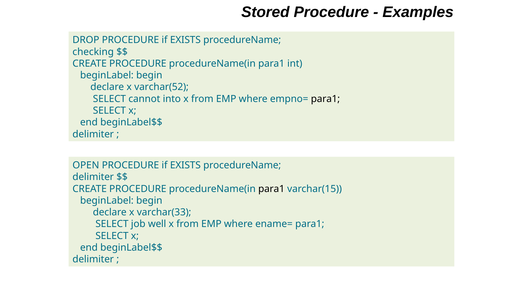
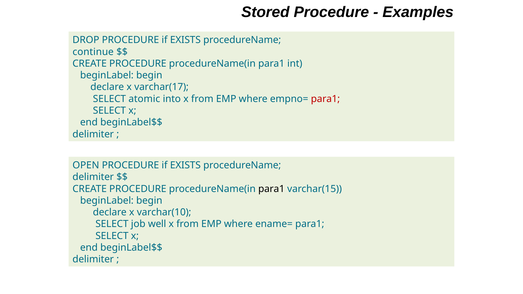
checking: checking -> continue
varchar(52: varchar(52 -> varchar(17
cannot: cannot -> atomic
para1 at (325, 99) colour: black -> red
varchar(33: varchar(33 -> varchar(10
